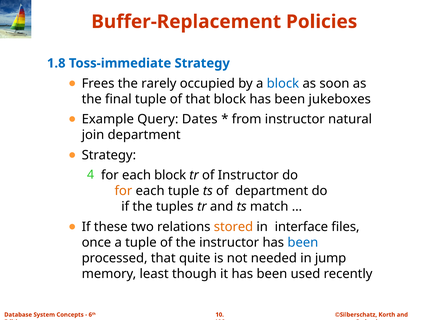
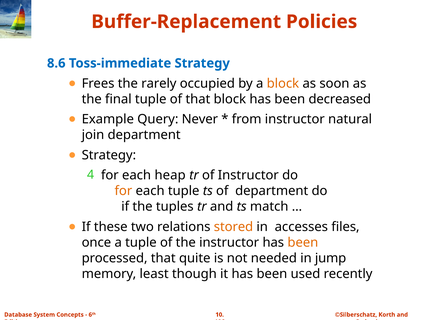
1.8: 1.8 -> 8.6
block at (283, 84) colour: blue -> orange
jukeboxes: jukeboxes -> decreased
Dates: Dates -> Never
each block: block -> heap
interface: interface -> accesses
been at (303, 243) colour: blue -> orange
